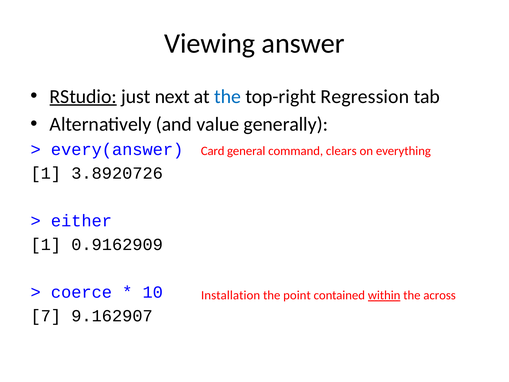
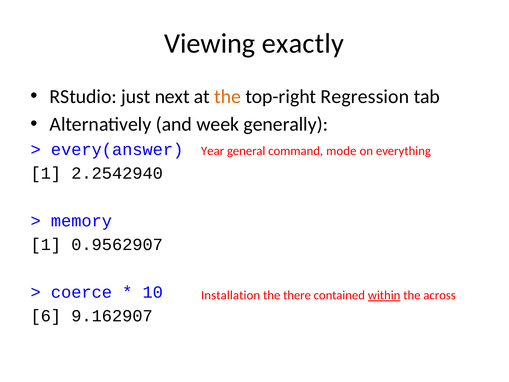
answer: answer -> exactly
RStudio underline: present -> none
the at (228, 96) colour: blue -> orange
value: value -> week
Card: Card -> Year
clears: clears -> mode
3.8920726: 3.8920726 -> 2.2542940
either: either -> memory
0.9162909: 0.9162909 -> 0.9562907
point: point -> there
7: 7 -> 6
